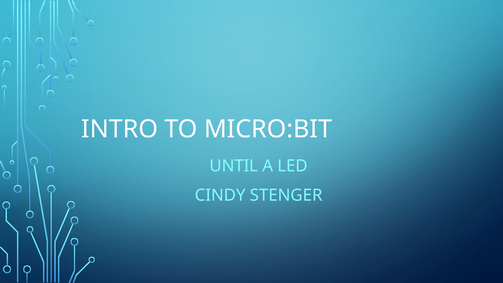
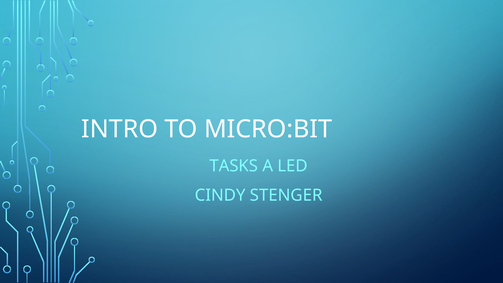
UNTIL: UNTIL -> TASKS
